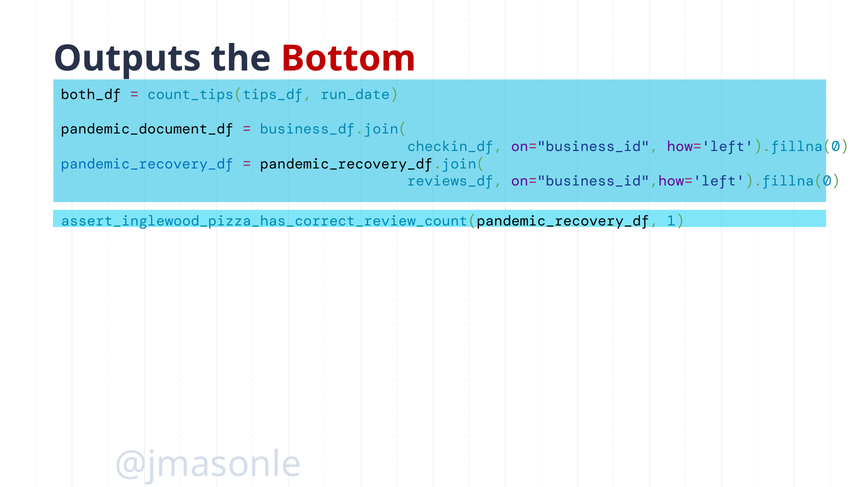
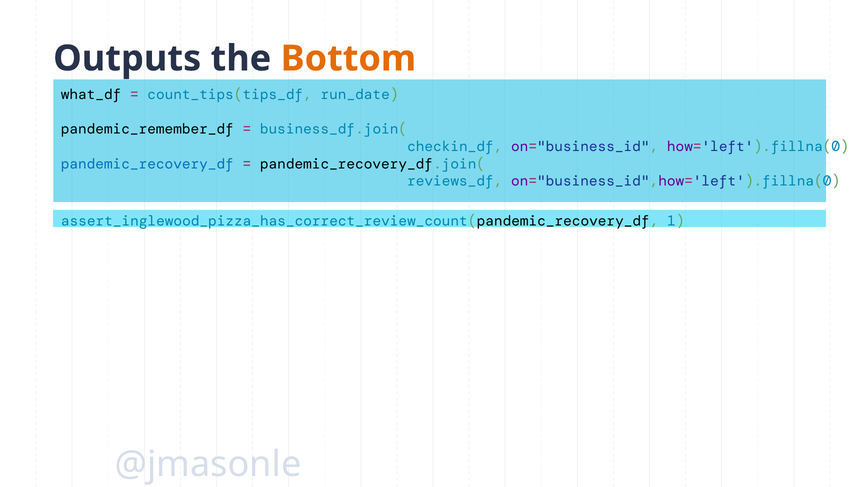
Bottom colour: red -> orange
both_df: both_df -> what_df
pandemic_document_df: pandemic_document_df -> pandemic_remember_df
